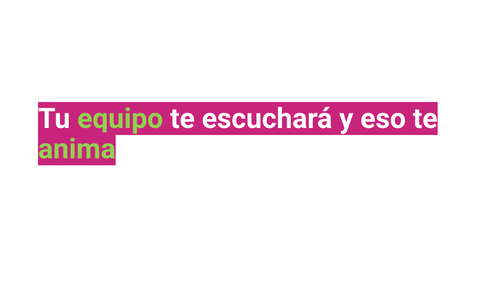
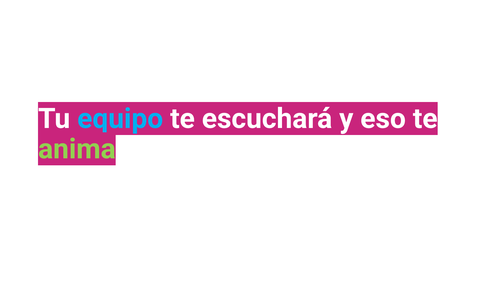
equipo colour: light green -> light blue
